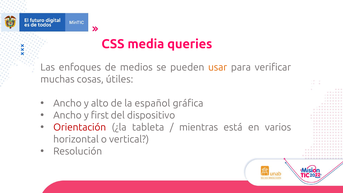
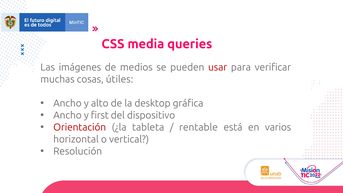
enfoques: enfoques -> imágenes
usar colour: orange -> red
español: español -> desktop
mientras: mientras -> rentable
